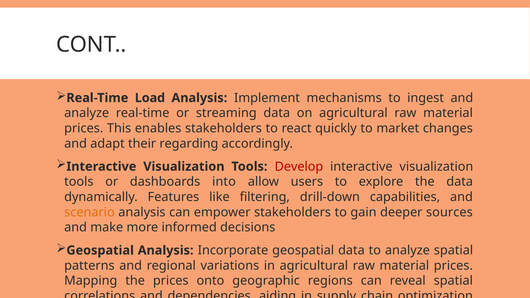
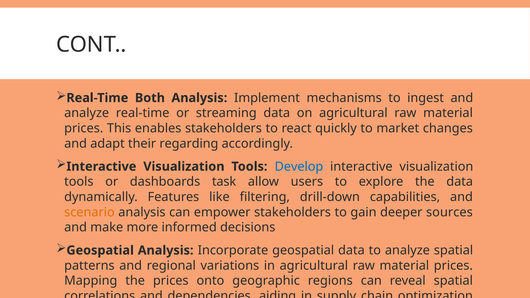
Load: Load -> Both
Develop colour: red -> blue
into: into -> task
